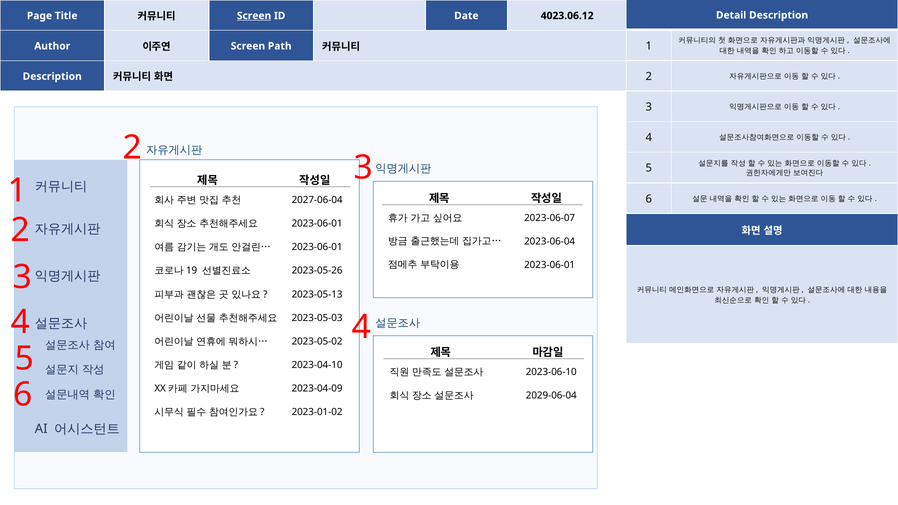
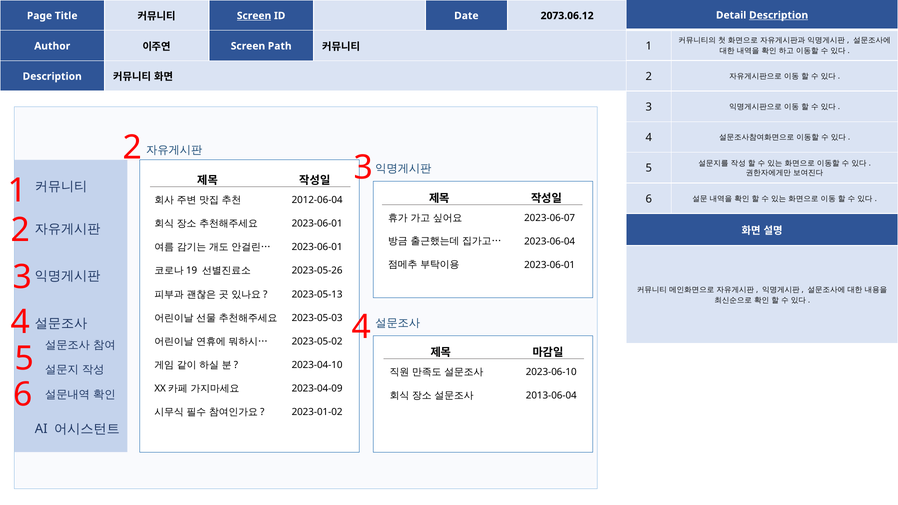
Description at (779, 15) underline: none -> present
4023.06.12: 4023.06.12 -> 2073.06.12
2027-06-04: 2027-06-04 -> 2012-06-04
2029-06-04: 2029-06-04 -> 2013-06-04
